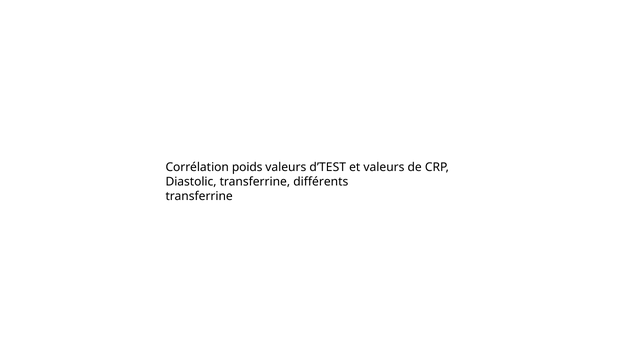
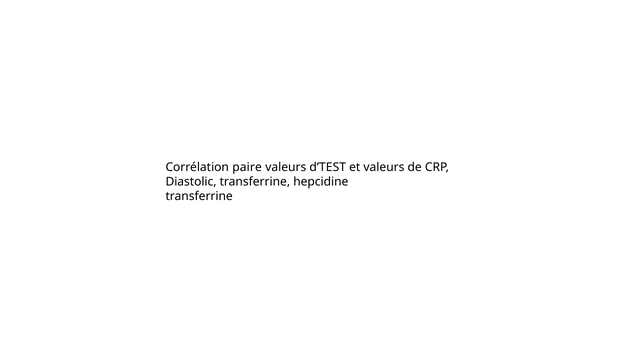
poids: poids -> paire
différents: différents -> hepcidine
